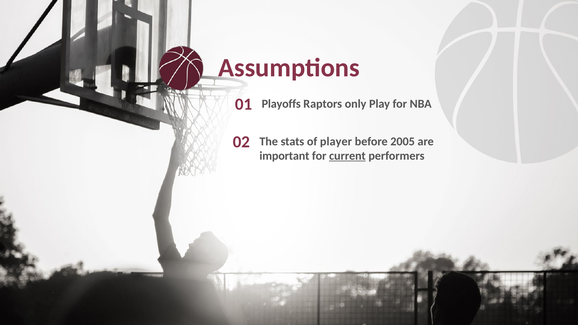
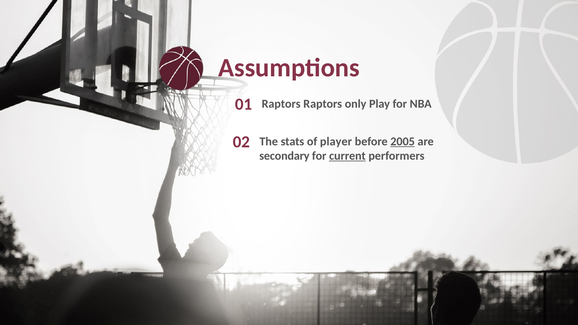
01 Playoffs: Playoffs -> Raptors
2005 underline: none -> present
important: important -> secondary
